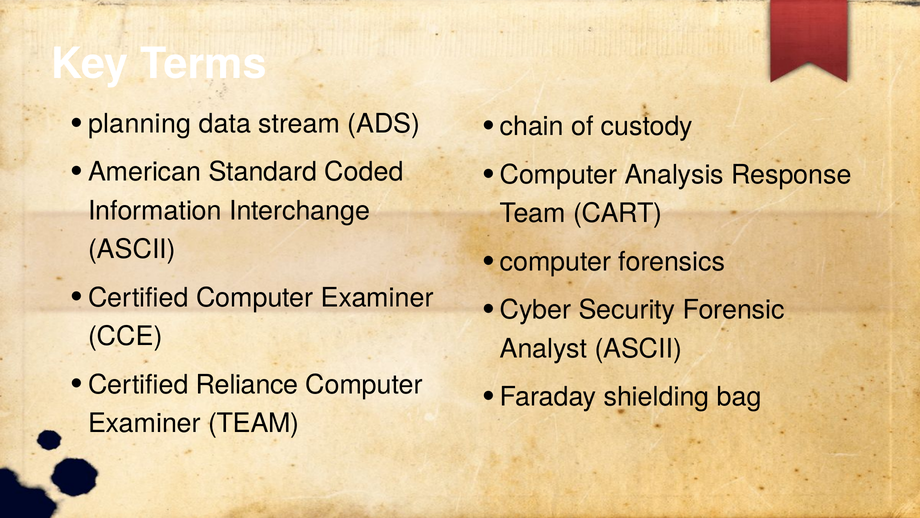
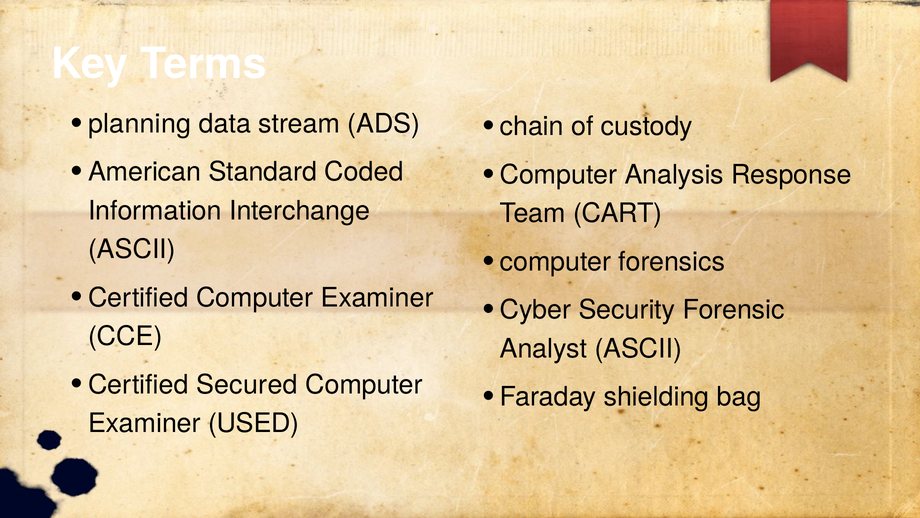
Reliance: Reliance -> Secured
Examiner TEAM: TEAM -> USED
